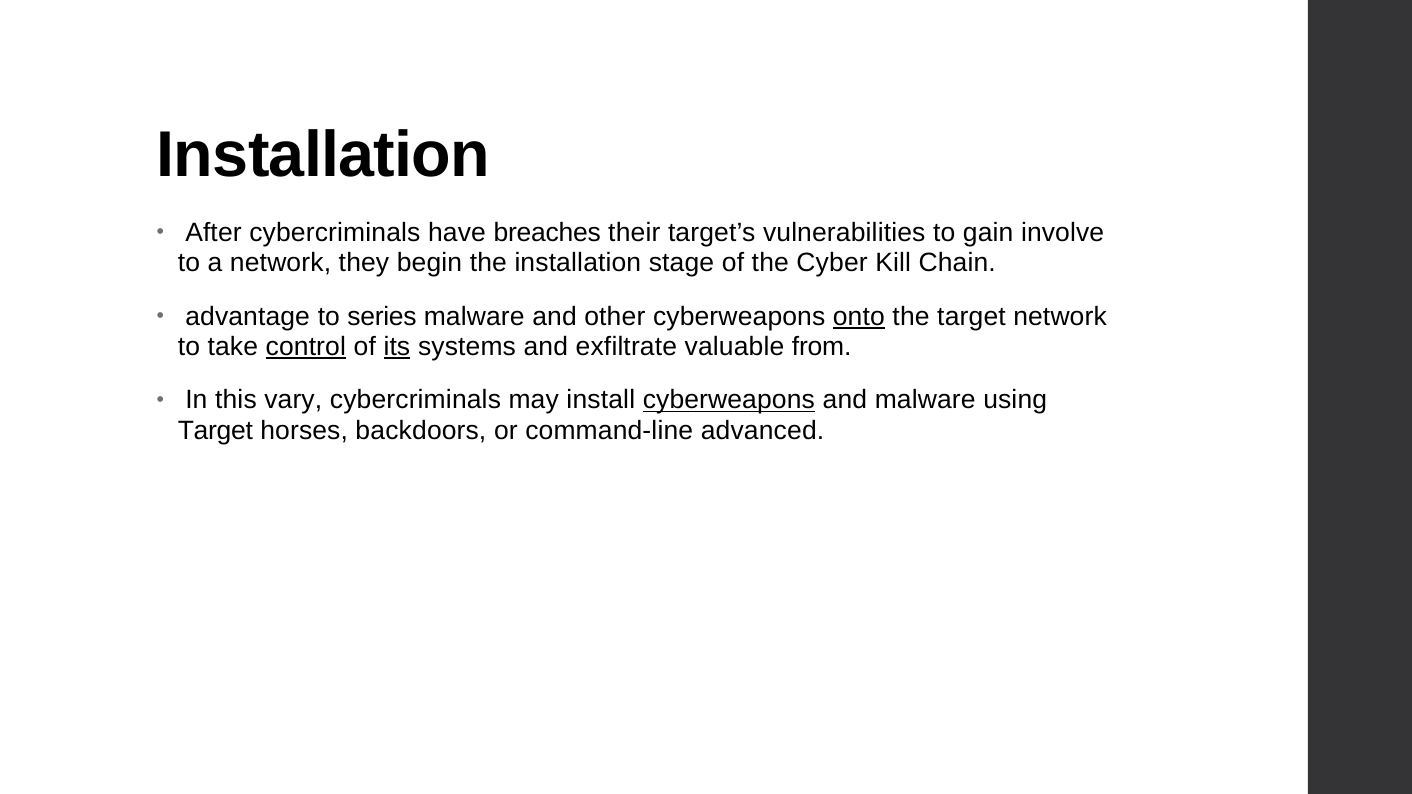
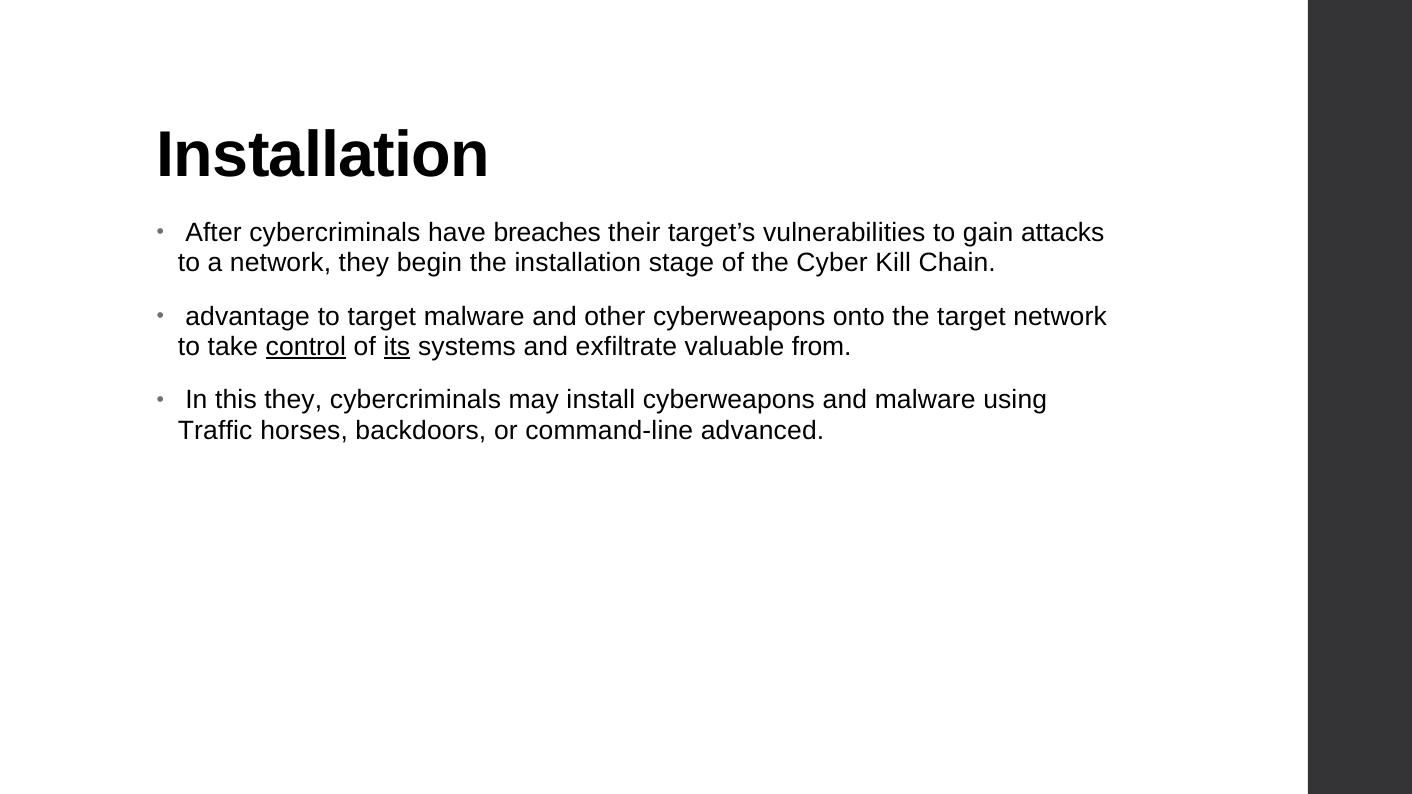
involve: involve -> attacks
to series: series -> target
onto underline: present -> none
this vary: vary -> they
cyberweapons at (729, 400) underline: present -> none
Target at (215, 431): Target -> Traffic
